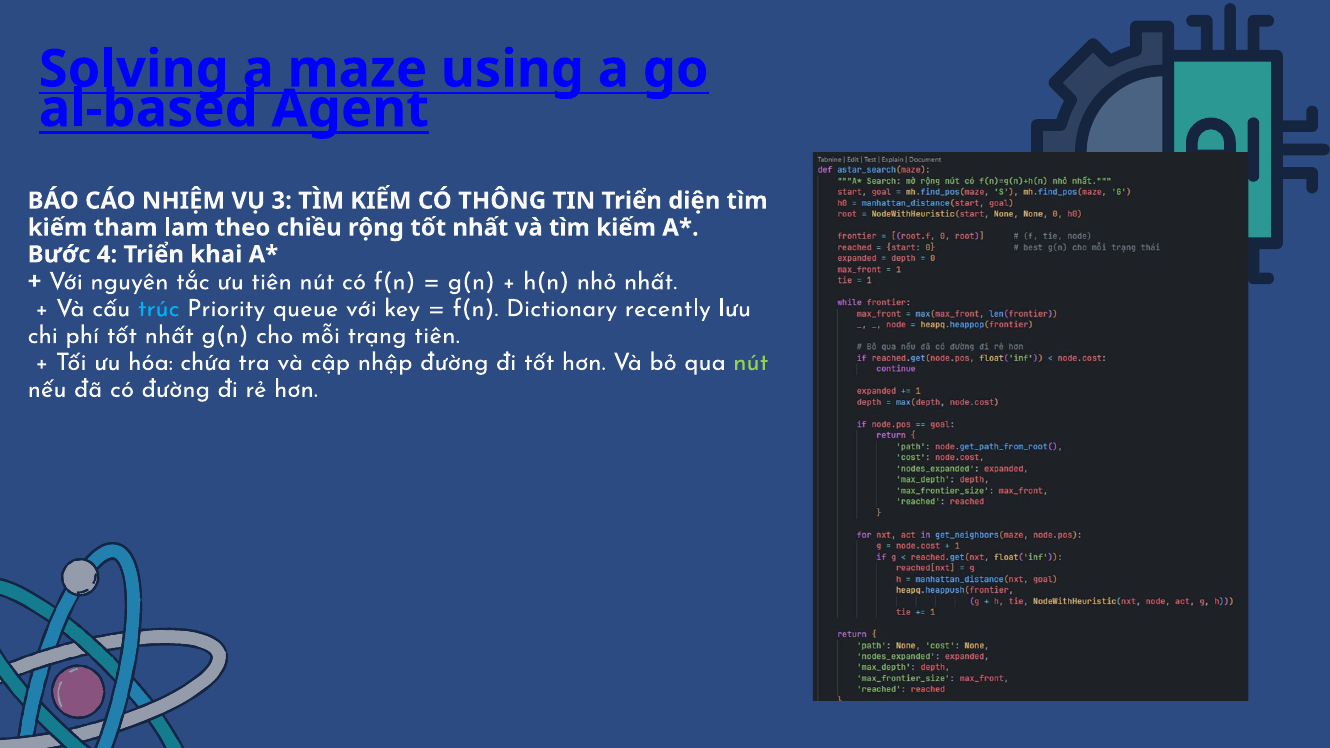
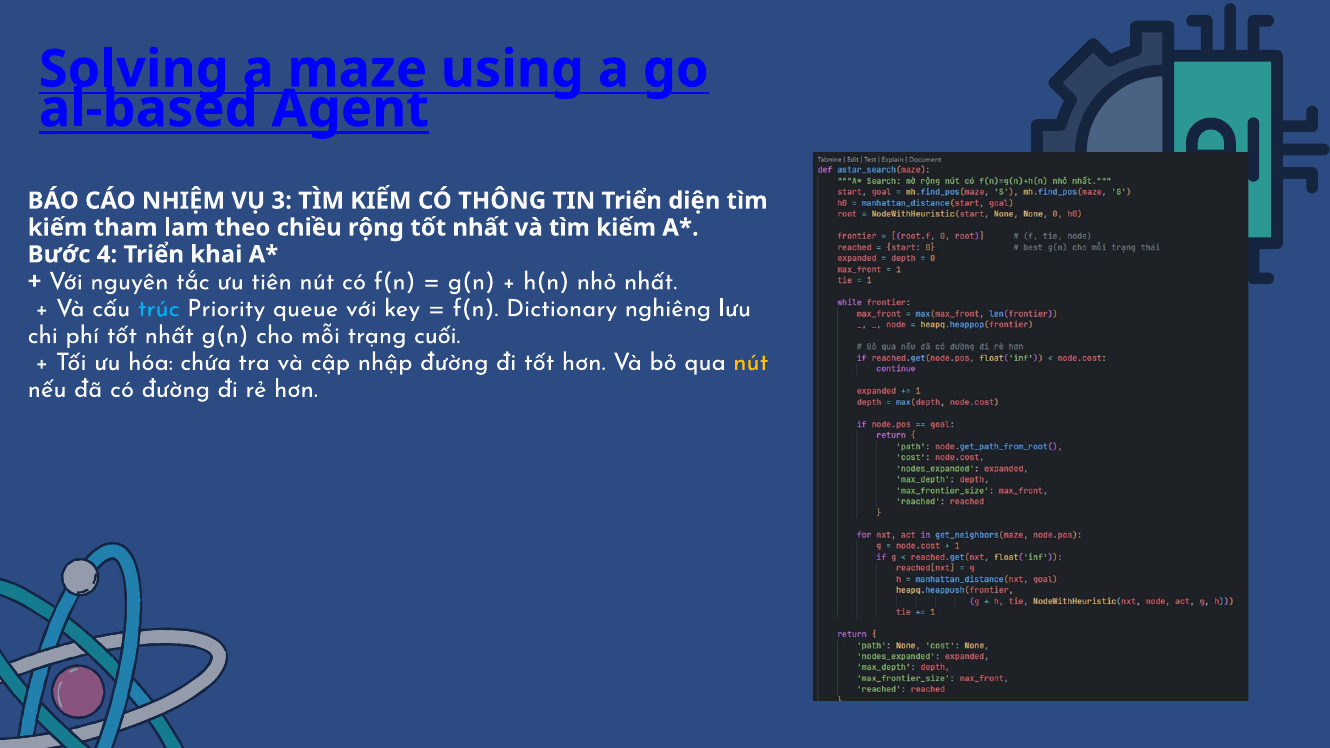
recently: recently -> nghiêng
trạng tiên: tiên -> cuối
nút at (751, 362) colour: light green -> yellow
